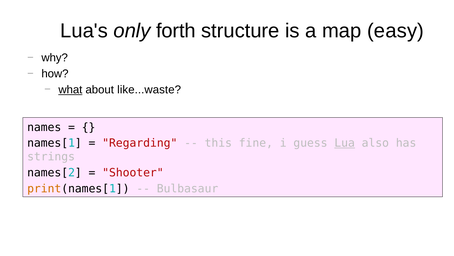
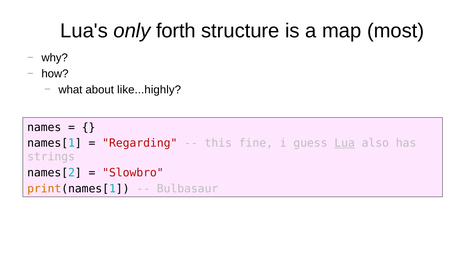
easy: easy -> most
what underline: present -> none
like...waste: like...waste -> like...highly
Shooter: Shooter -> Slowbro
